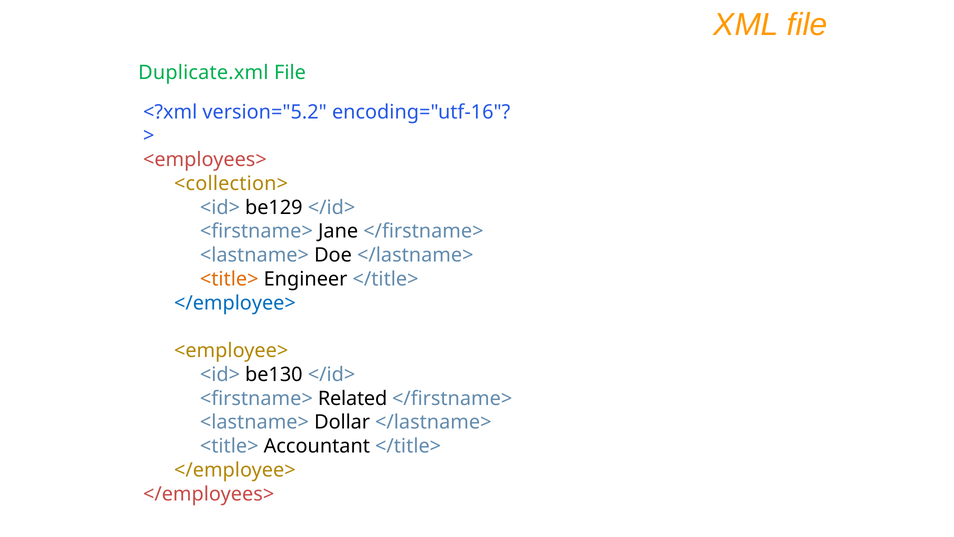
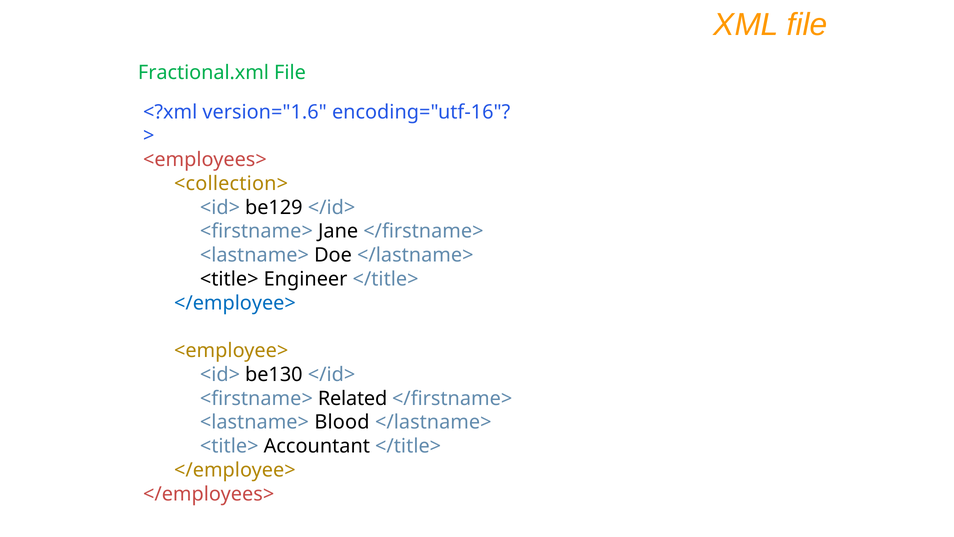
Duplicate.xml: Duplicate.xml -> Fractional.xml
version="5.2: version="5.2 -> version="1.6
<title> at (229, 279) colour: orange -> black
Dollar: Dollar -> Blood
